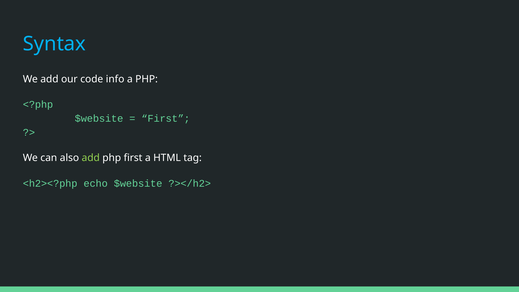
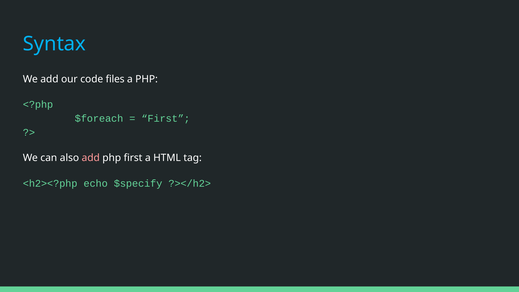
info: info -> files
$website at (99, 119): $website -> $foreach
add at (91, 158) colour: light green -> pink
echo $website: $website -> $specify
